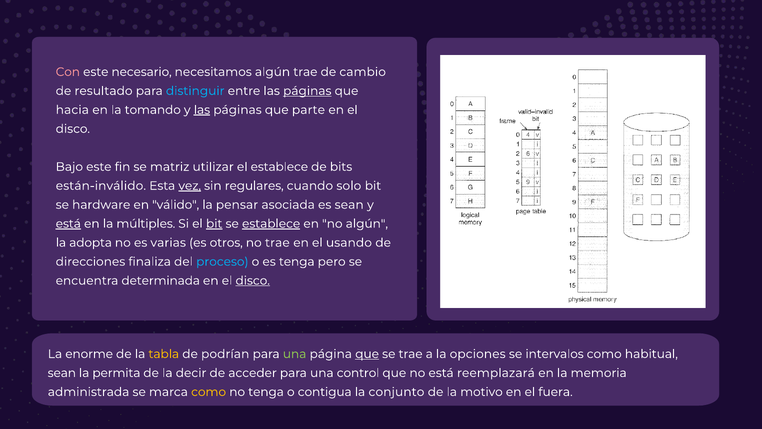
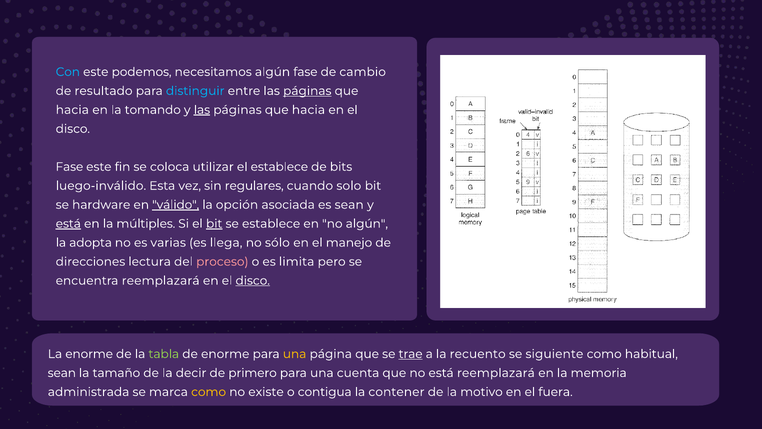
Con colour: pink -> light blue
necesario: necesario -> podemos
algún trae: trae -> fase
parte at (308, 110): parte -> hacia
Bajo at (69, 167): Bajo -> Fase
matriz: matriz -> coloca
están-inválido: están-inválido -> luego-inválido
vez underline: present -> none
válido underline: none -> present
pensar: pensar -> opción
establece at (271, 224) underline: present -> none
otros: otros -> llega
no trae: trae -> sólo
usando: usando -> manejo
finaliza: finaliza -> lectura
proceso colour: light blue -> pink
es tenga: tenga -> limita
encuentra determinada: determinada -> reemplazará
tabla colour: yellow -> light green
de podrían: podrían -> enorme
una at (295, 354) colour: light green -> yellow
que at (367, 354) underline: present -> none
trae at (411, 354) underline: none -> present
opciones: opciones -> recuento
intervalos: intervalos -> siguiente
permita: permita -> tamaño
acceder: acceder -> primero
control: control -> cuenta
no tenga: tenga -> existe
conjunto: conjunto -> contener
